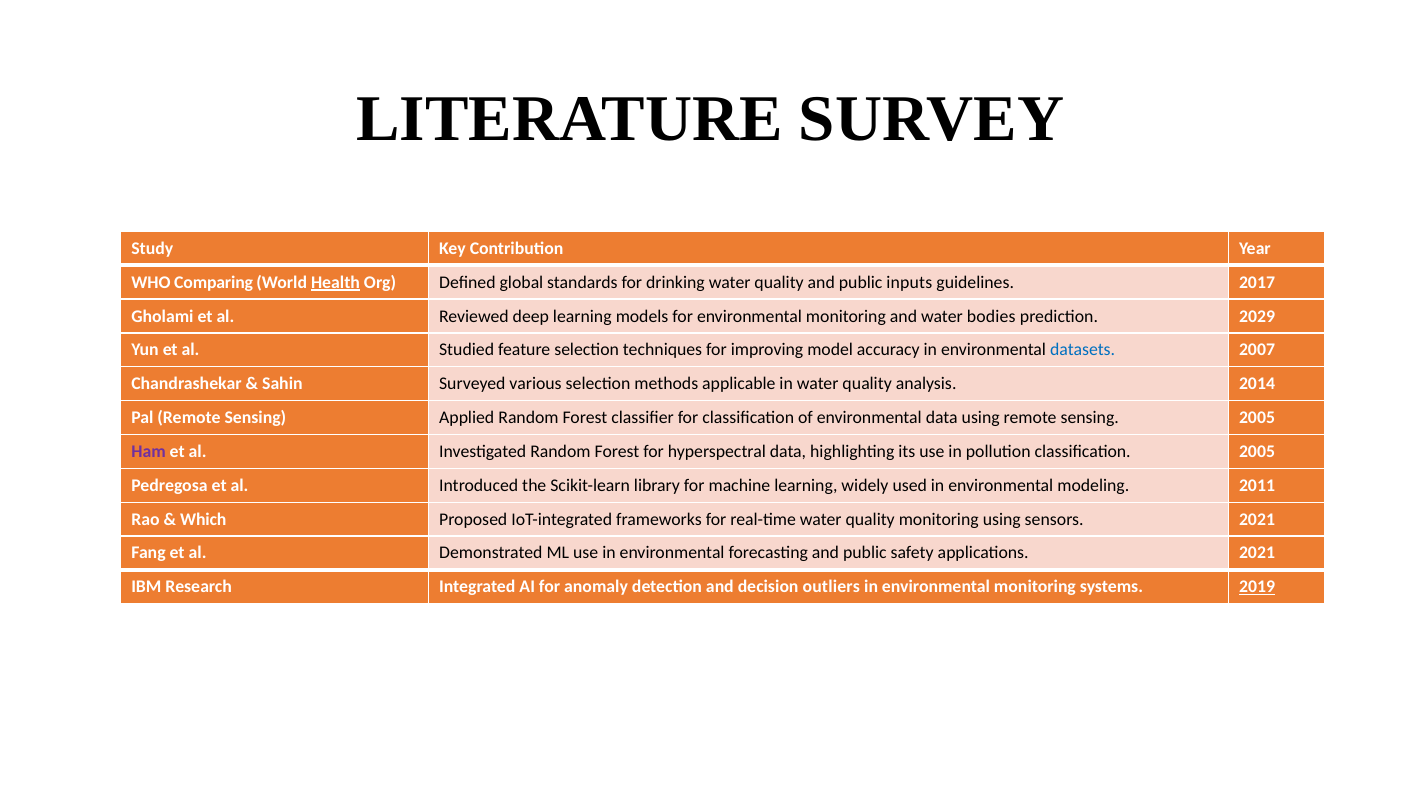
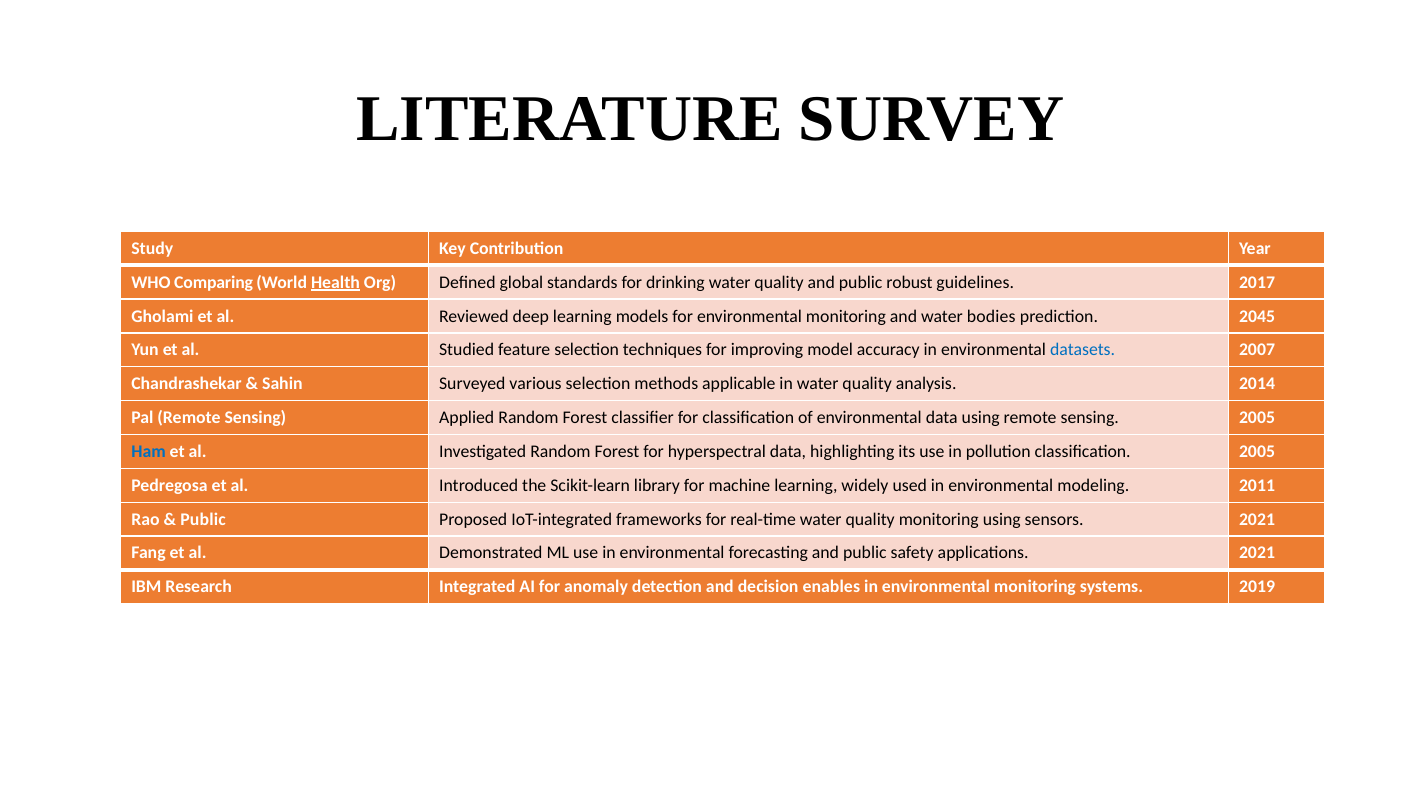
inputs: inputs -> robust
2029: 2029 -> 2045
Ham colour: purple -> blue
Which at (203, 519): Which -> Public
outliers: outliers -> enables
2019 underline: present -> none
